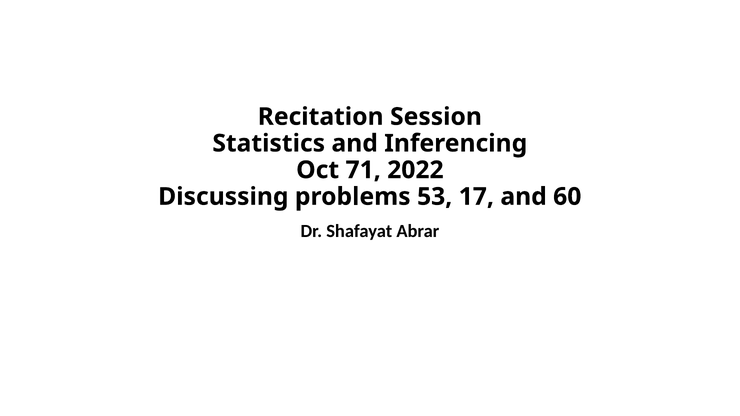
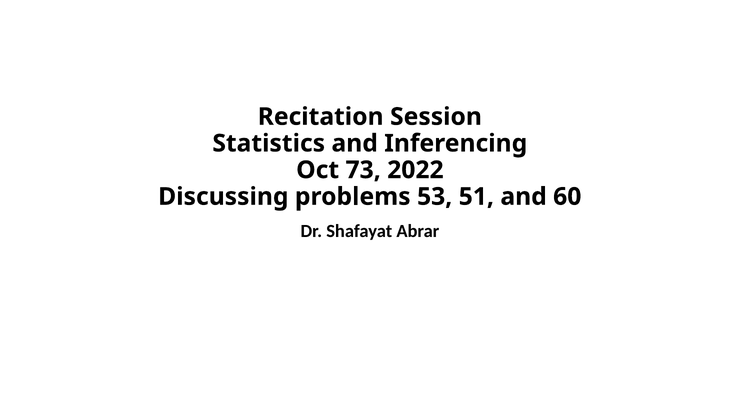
71: 71 -> 73
17: 17 -> 51
